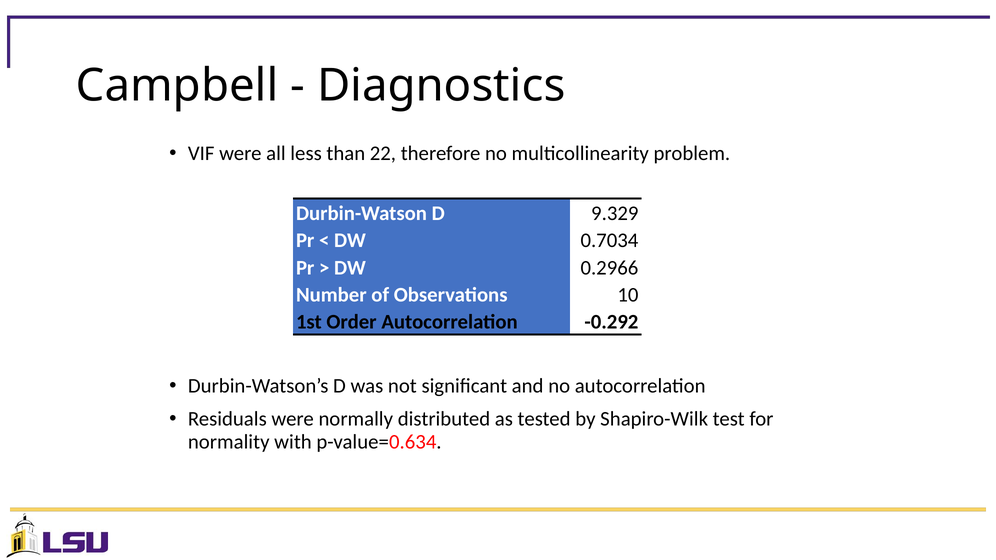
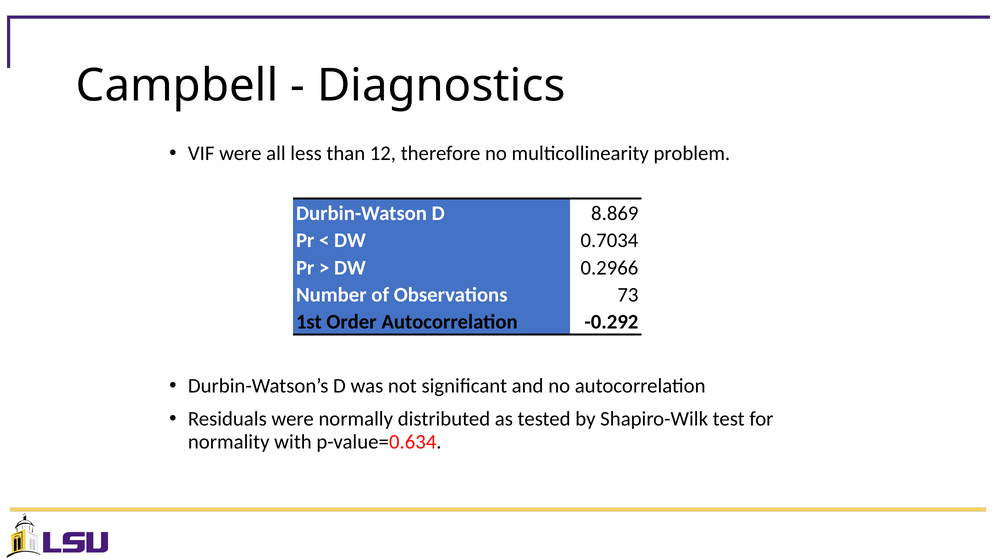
22: 22 -> 12
9.329: 9.329 -> 8.869
10: 10 -> 73
